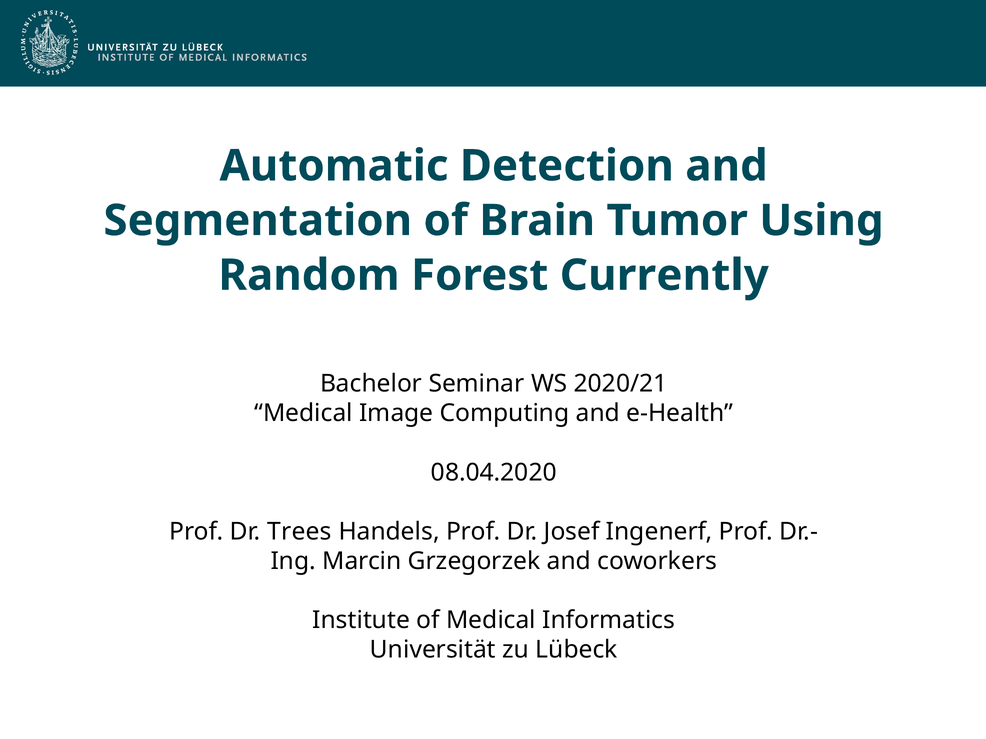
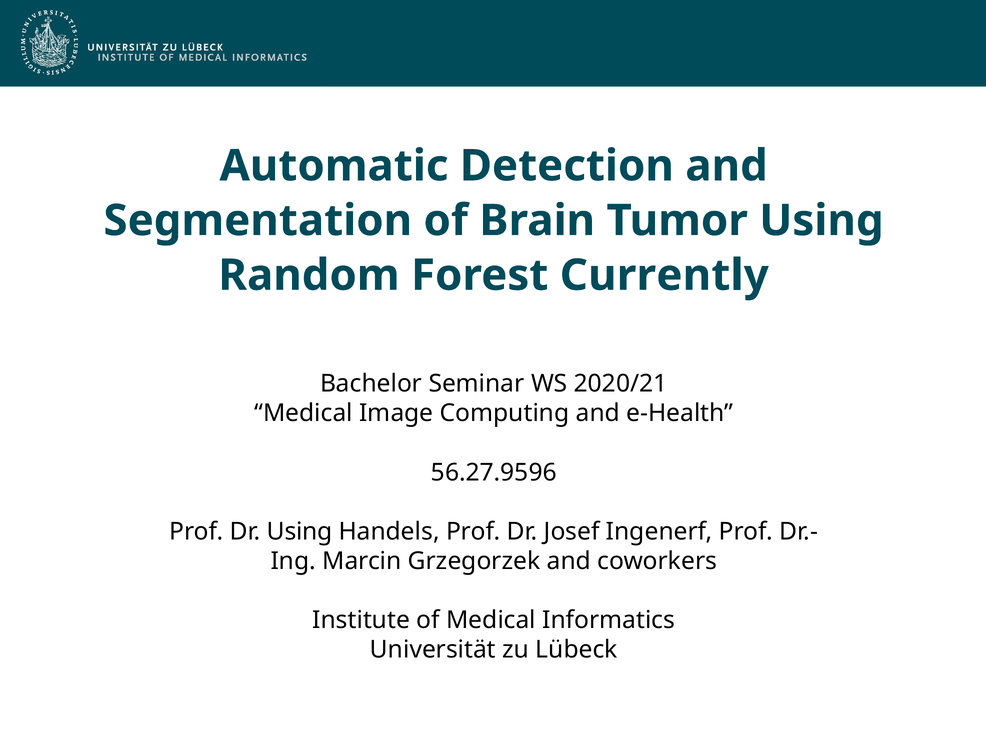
08.04.2020: 08.04.2020 -> 56.27.9596
Dr Trees: Trees -> Using
